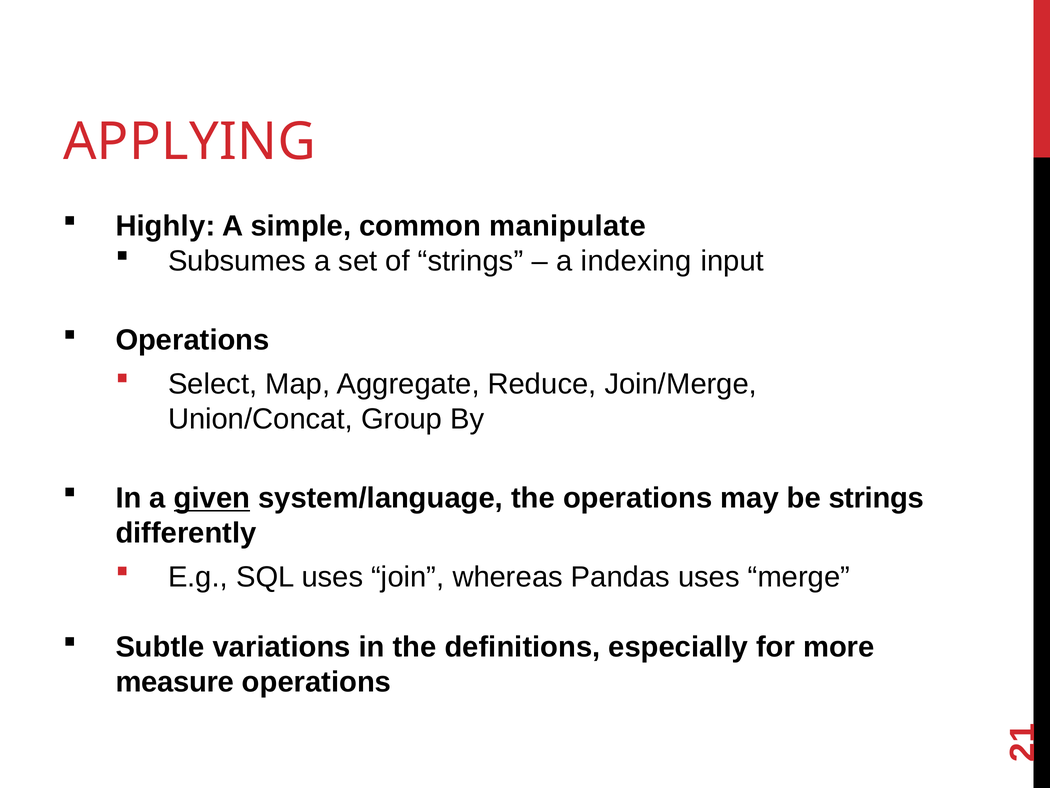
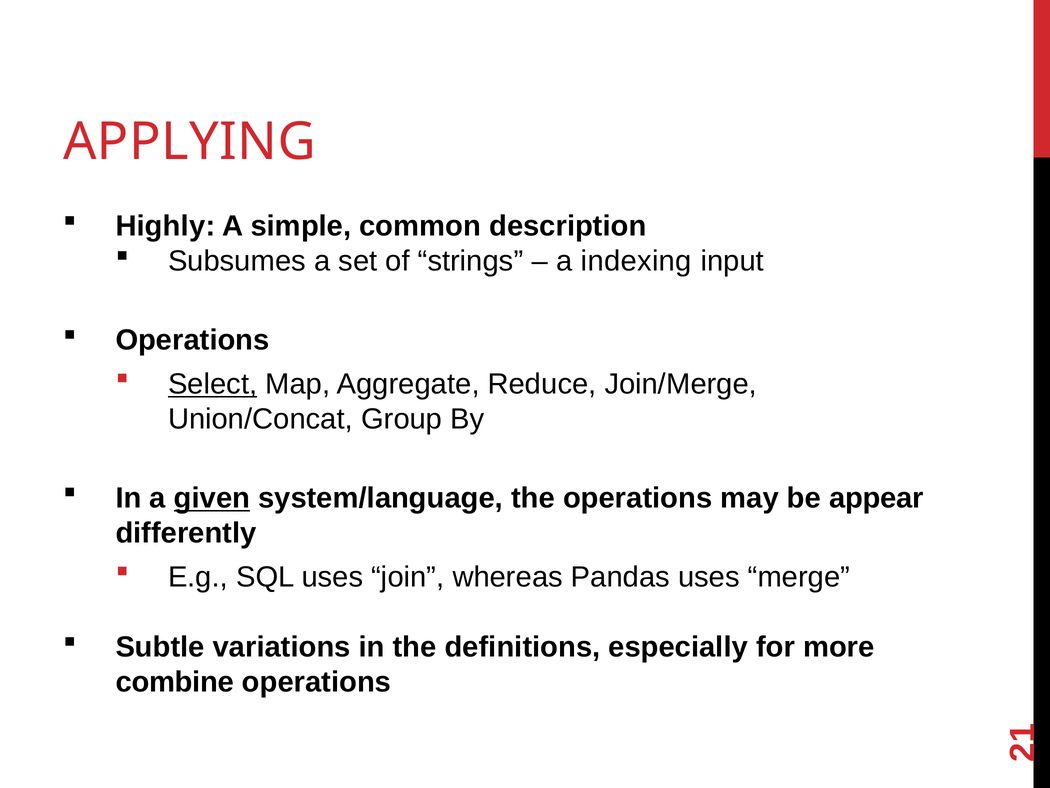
manipulate: manipulate -> description
Select underline: none -> present
be strings: strings -> appear
measure: measure -> combine
